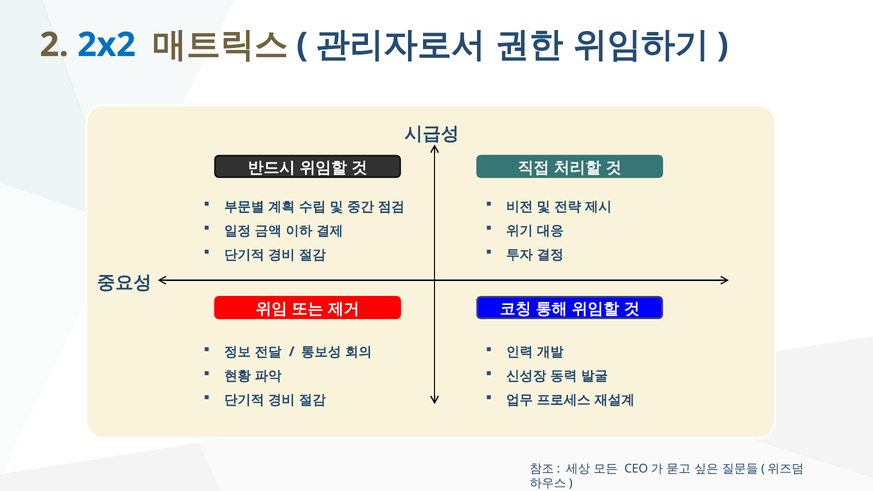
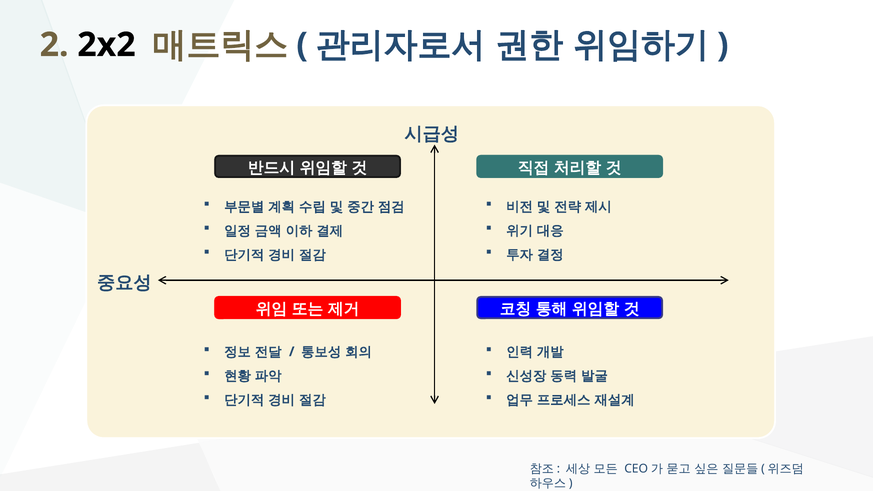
2x2 colour: blue -> black
